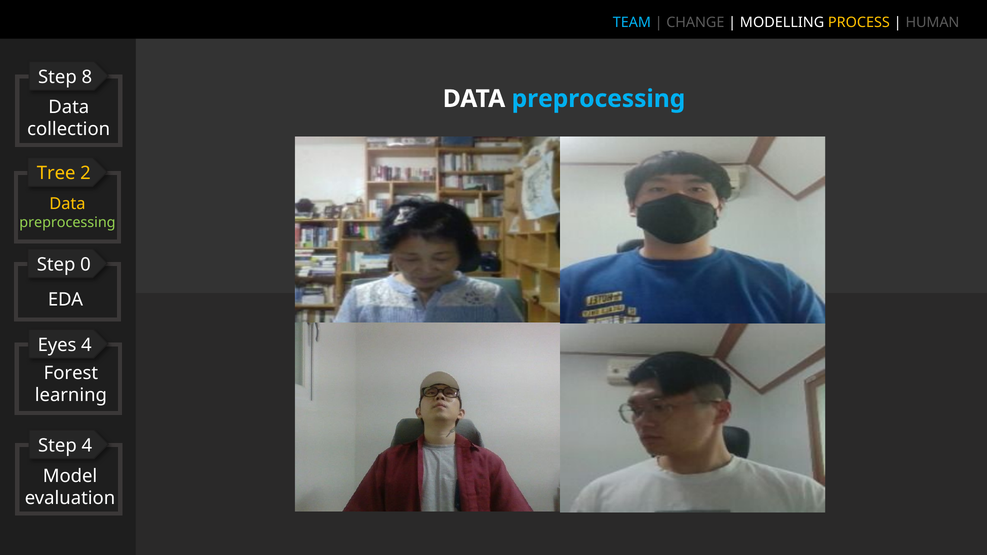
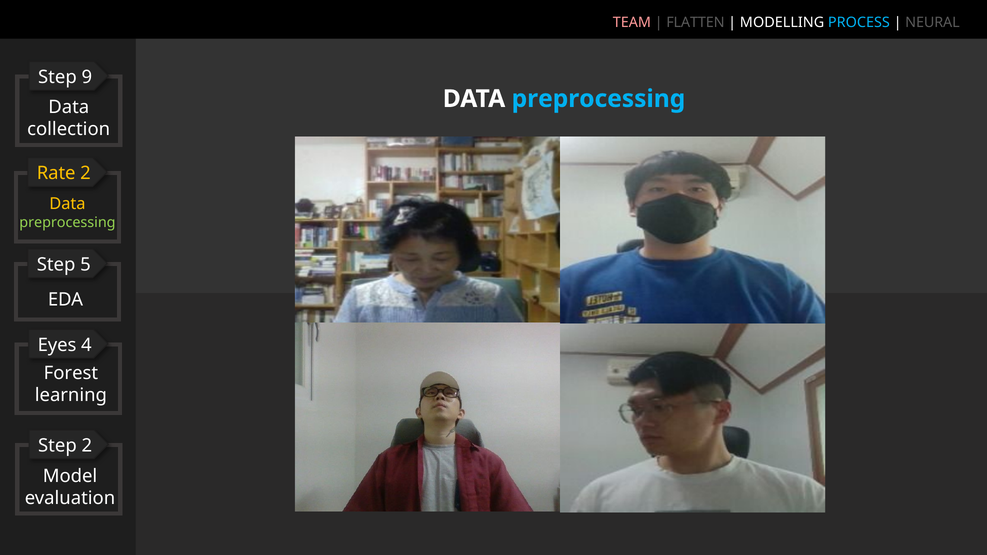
TEAM colour: light blue -> pink
CHANGE: CHANGE -> FLATTEN
PROCESS colour: yellow -> light blue
HUMAN: HUMAN -> NEURAL
8: 8 -> 9
Tree: Tree -> Rate
0: 0 -> 5
Step 4: 4 -> 2
